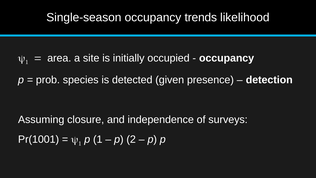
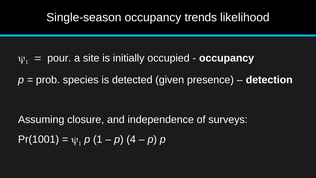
area: area -> pour
2: 2 -> 4
